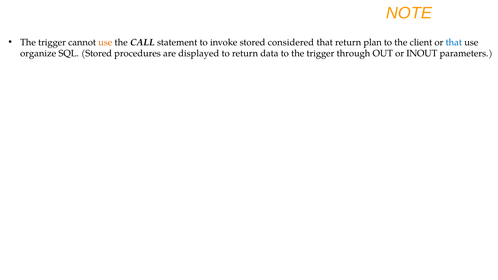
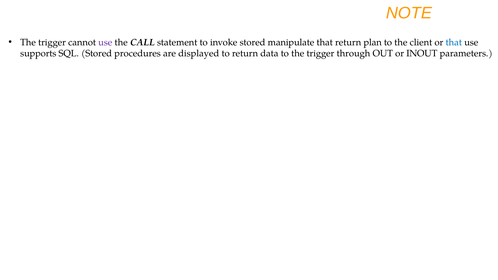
use at (105, 42) colour: orange -> purple
considered: considered -> manipulate
organize: organize -> supports
